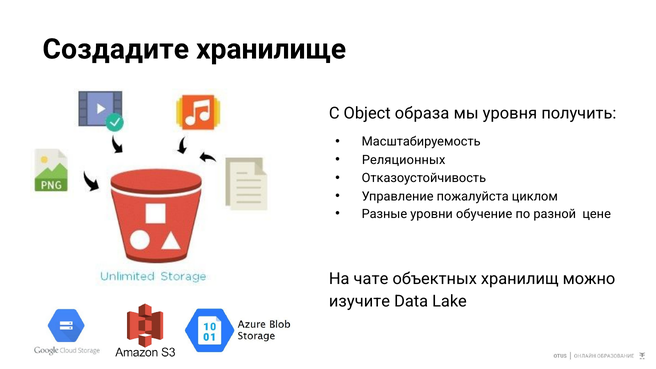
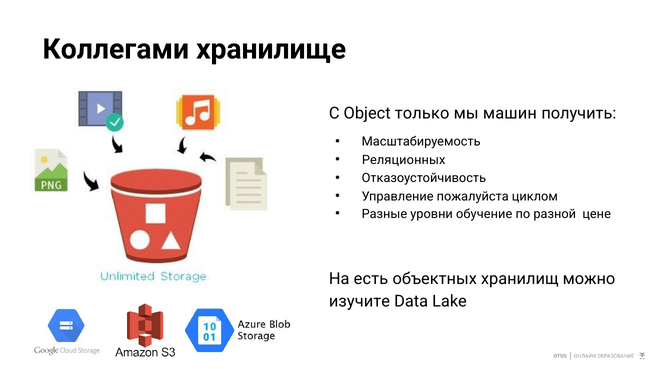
Создадите: Создадите -> Коллегами
образа: образа -> только
уровня: уровня -> машин
чате: чате -> есть
